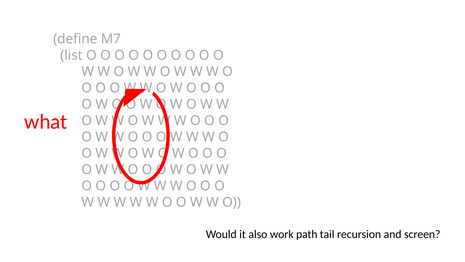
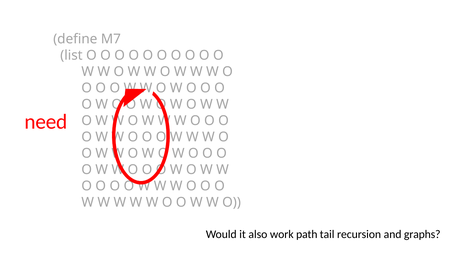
what: what -> need
screen: screen -> graphs
